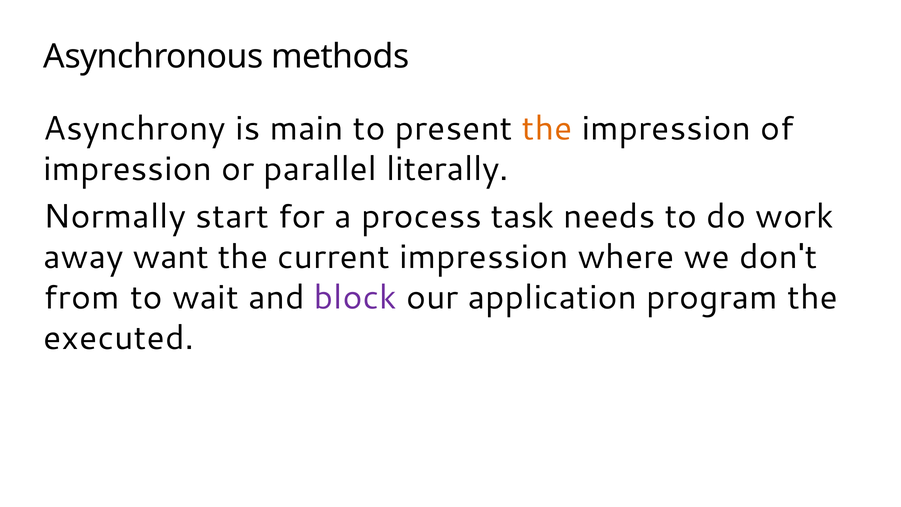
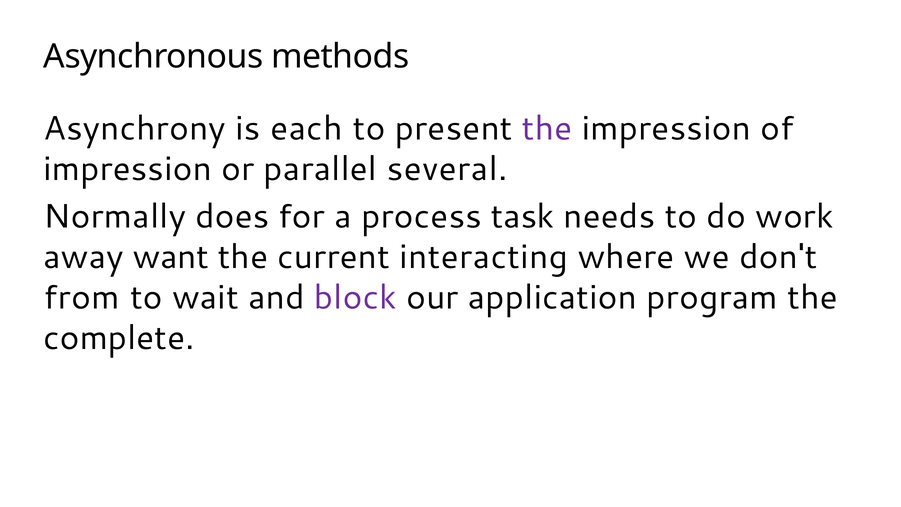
main: main -> each
the at (547, 129) colour: orange -> purple
literally: literally -> several
start: start -> does
current impression: impression -> interacting
executed: executed -> complete
